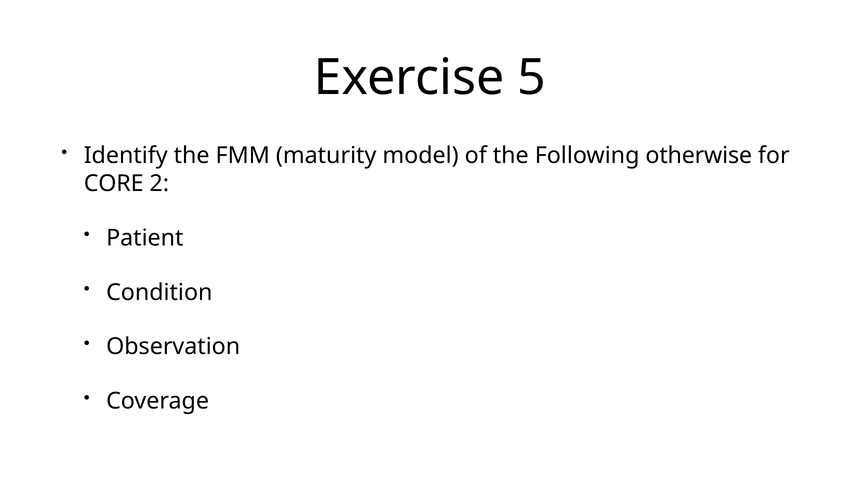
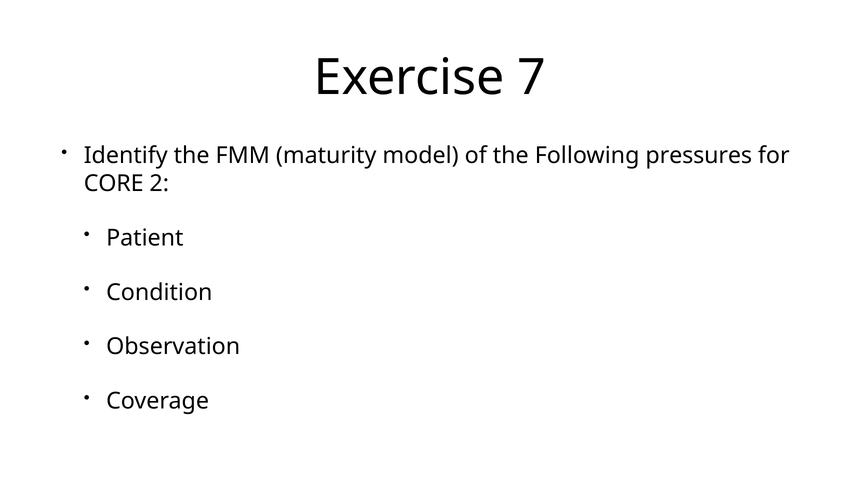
5: 5 -> 7
otherwise: otherwise -> pressures
